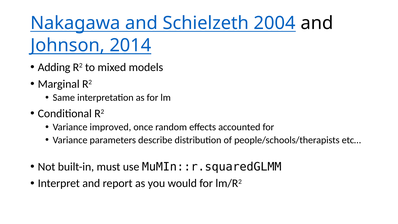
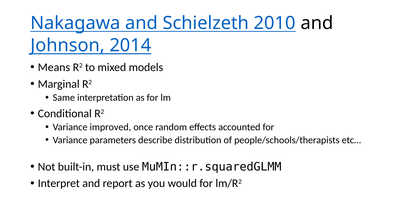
2004: 2004 -> 2010
Adding: Adding -> Means
